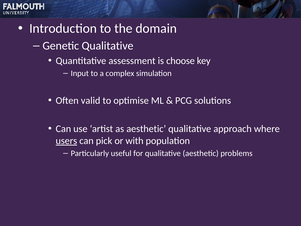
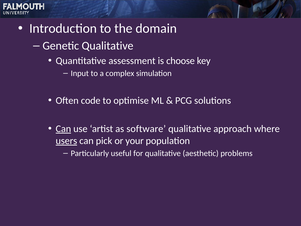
valid: valid -> code
Can at (63, 129) underline: none -> present
as aesthetic: aesthetic -> software
with: with -> your
